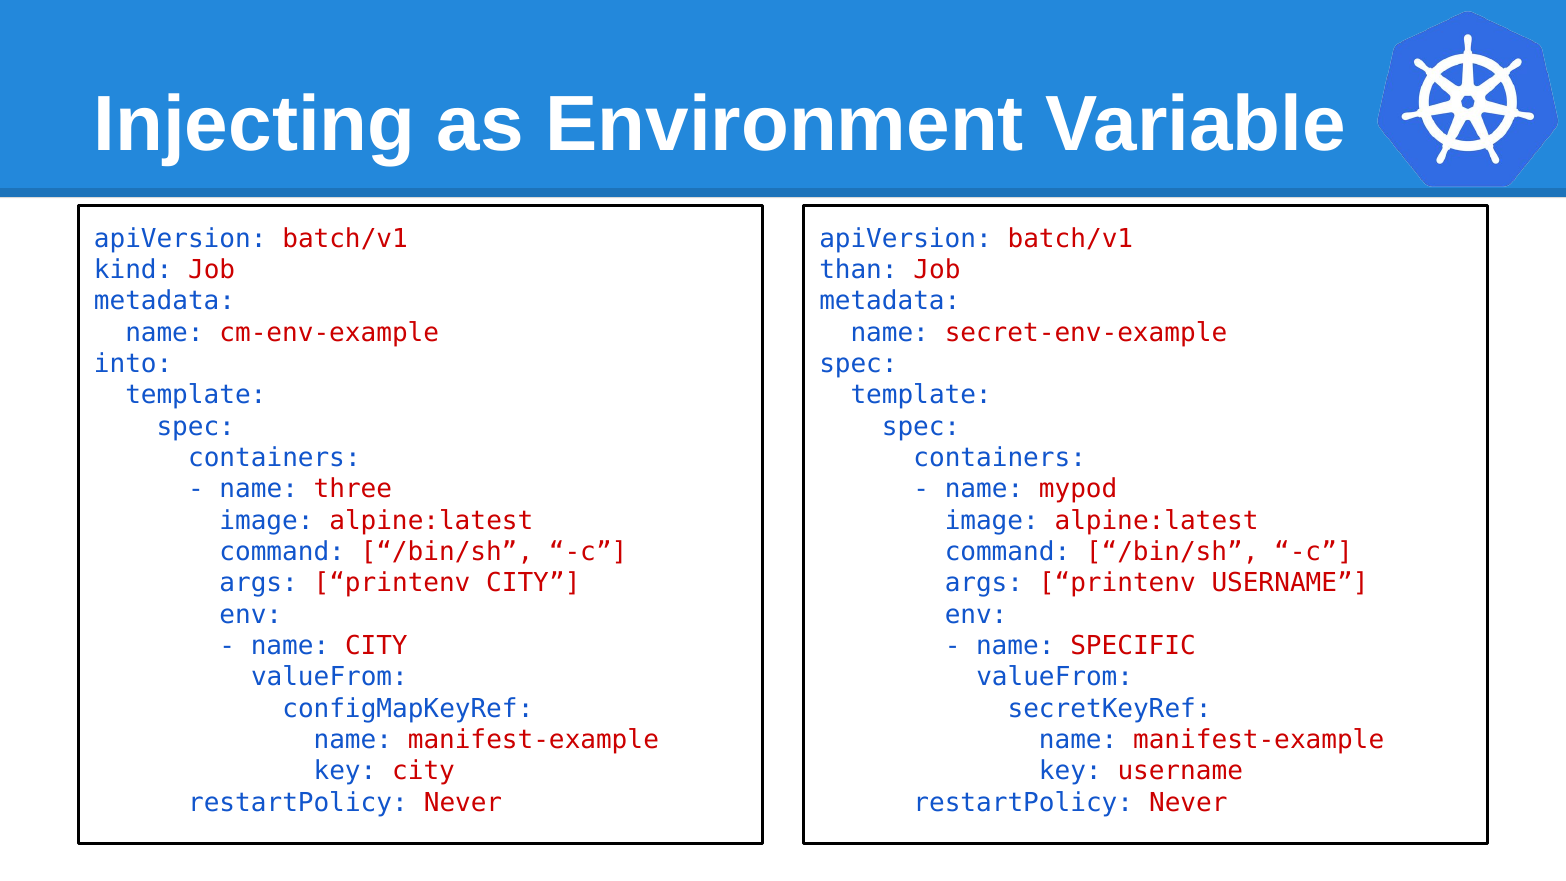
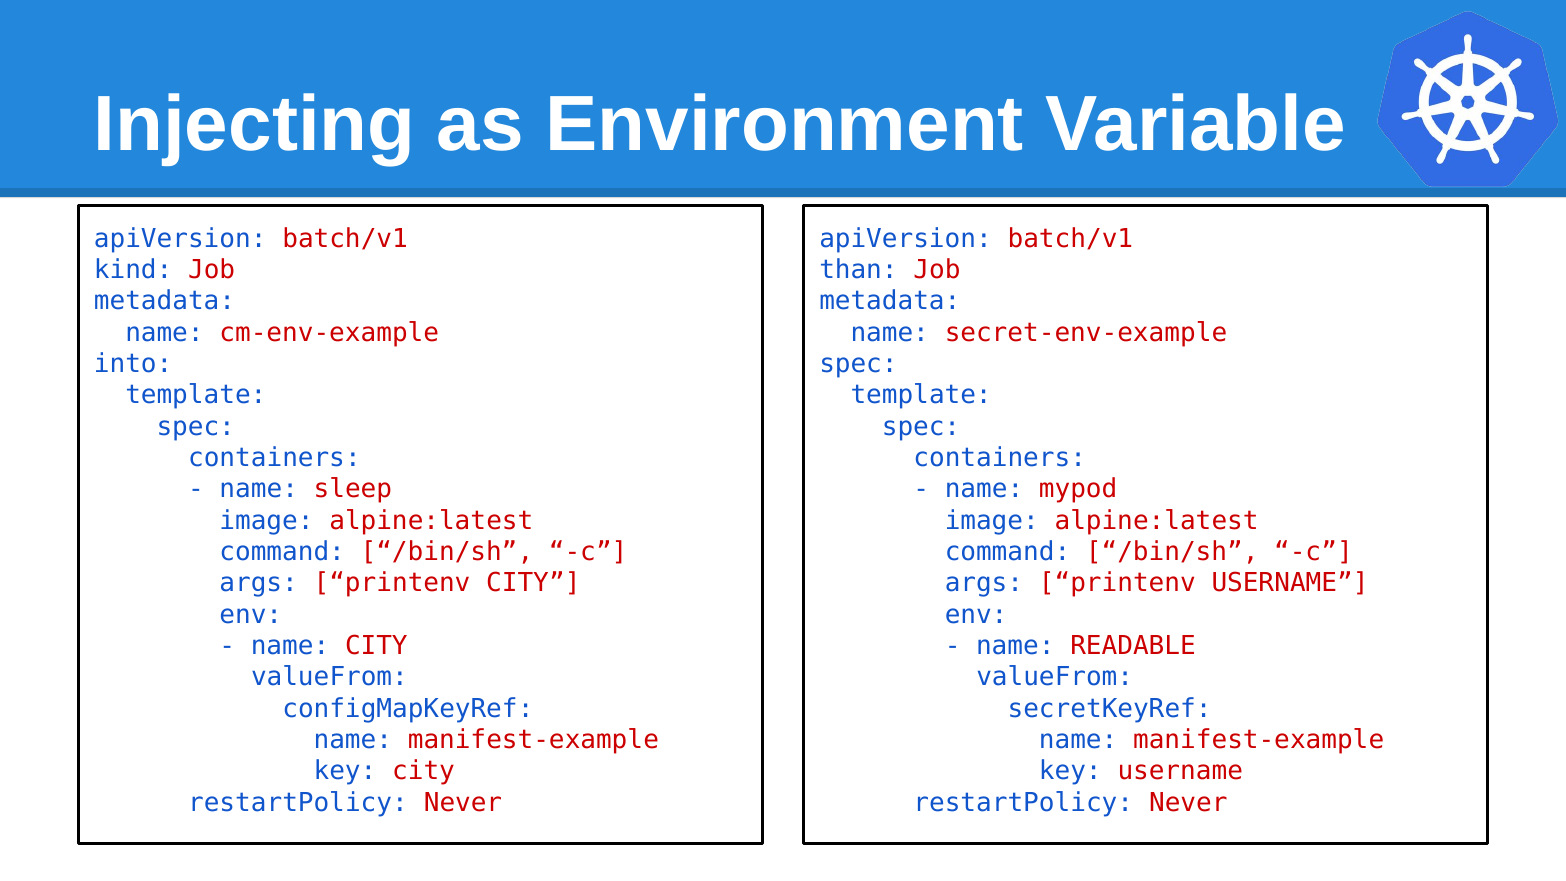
three: three -> sleep
SPECIFIC: SPECIFIC -> READABLE
